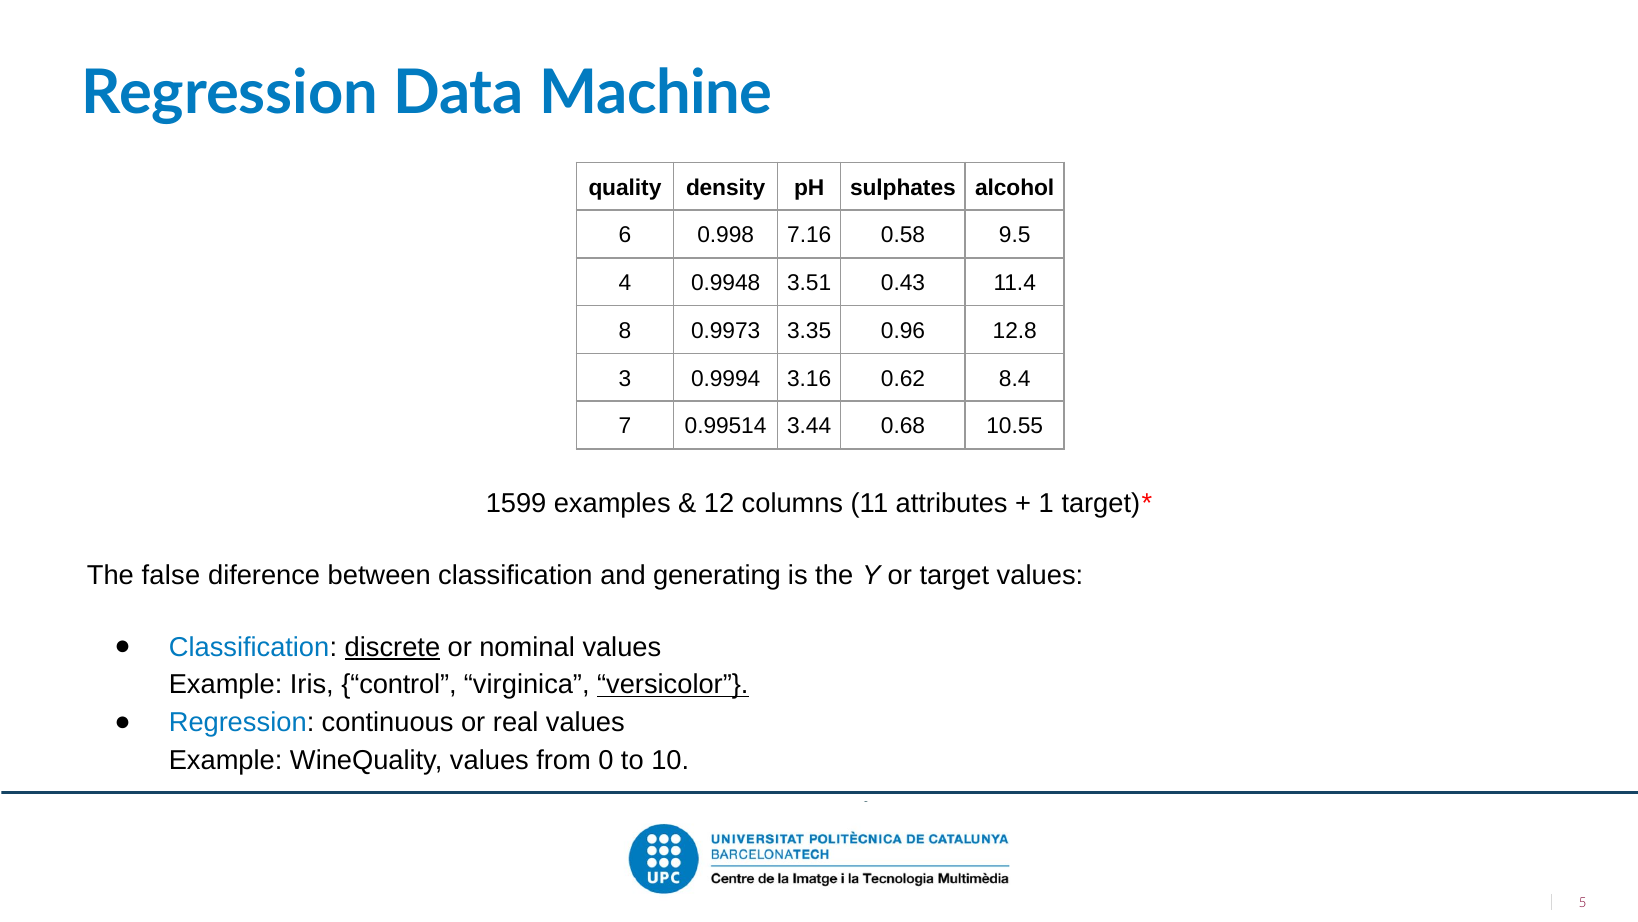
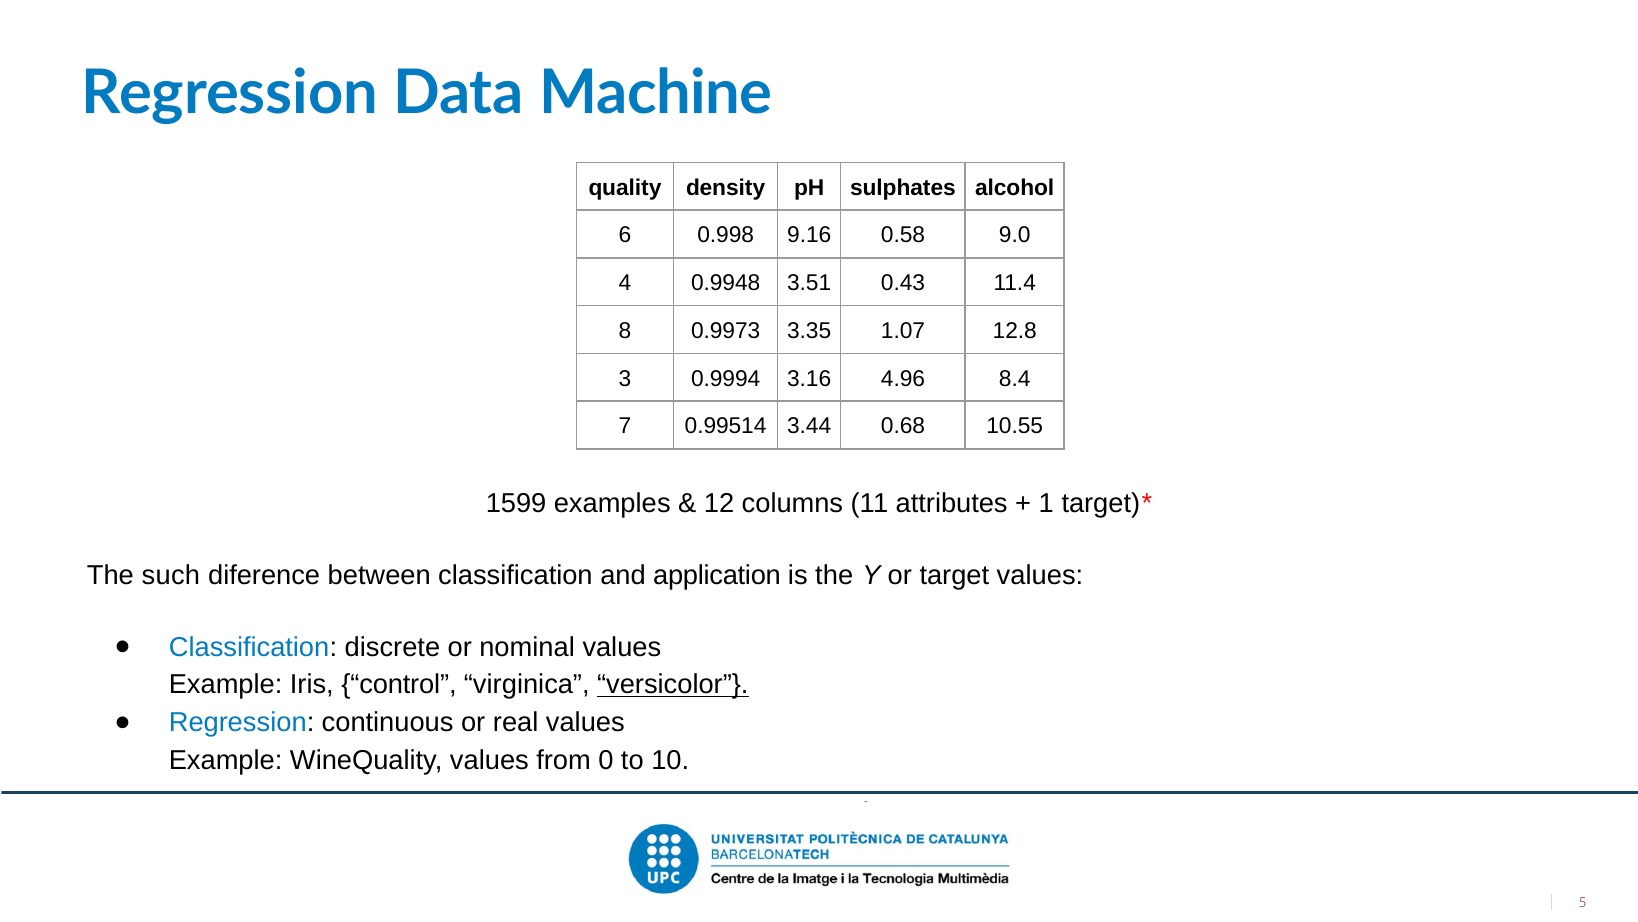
7.16: 7.16 -> 9.16
9.5: 9.5 -> 9.0
0.96: 0.96 -> 1.07
0.62: 0.62 -> 4.96
false: false -> such
generating: generating -> application
discrete underline: present -> none
